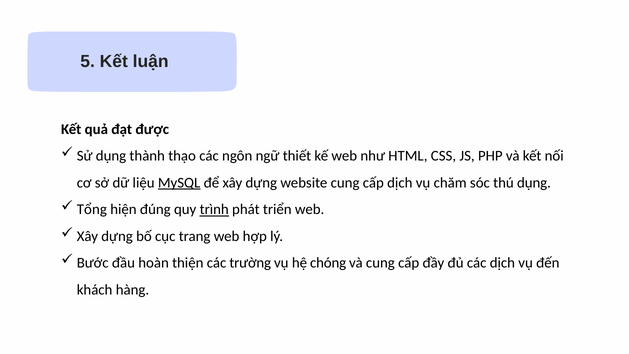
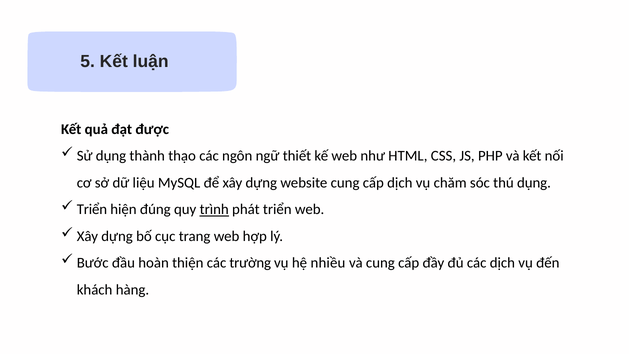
MySQL underline: present -> none
Tổng at (92, 209): Tổng -> Triển
chóng: chóng -> nhiều
